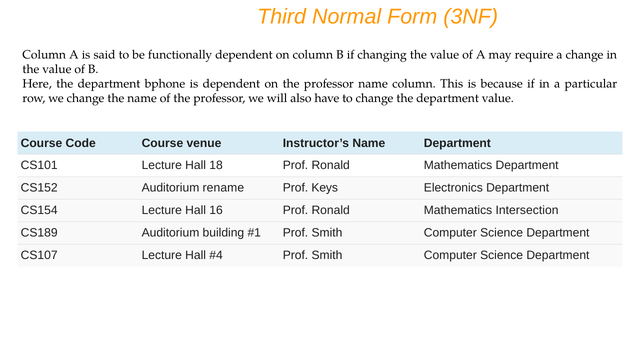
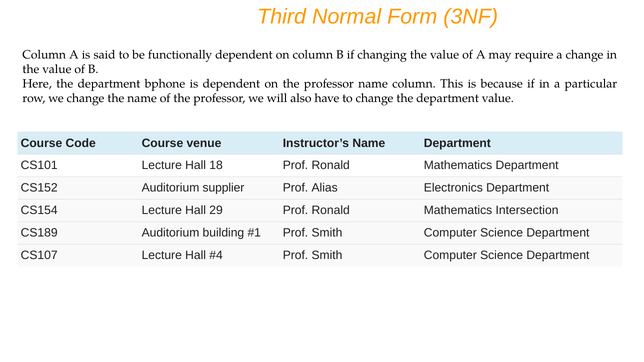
rename: rename -> supplier
Keys: Keys -> Alias
16: 16 -> 29
